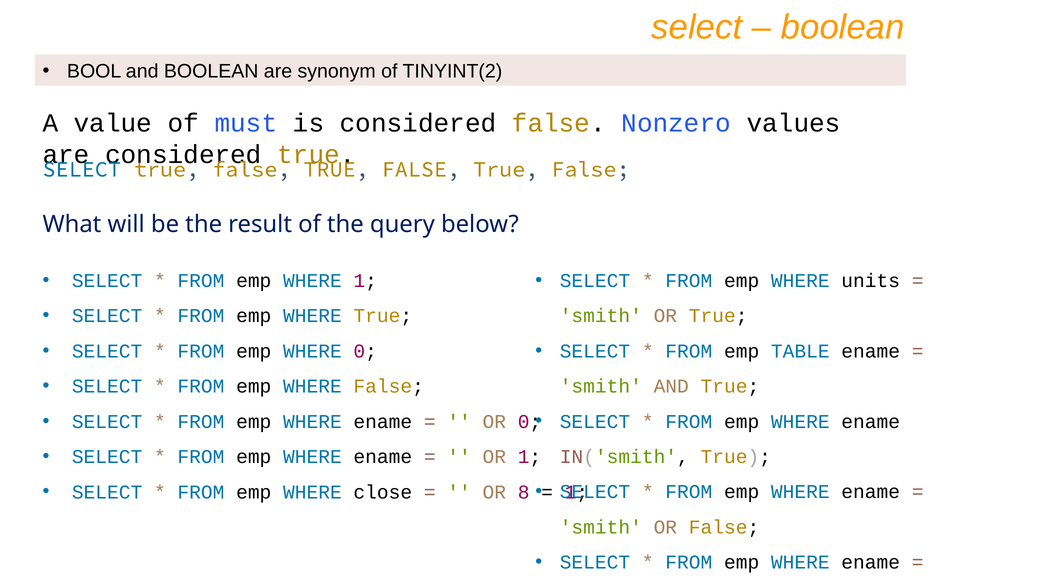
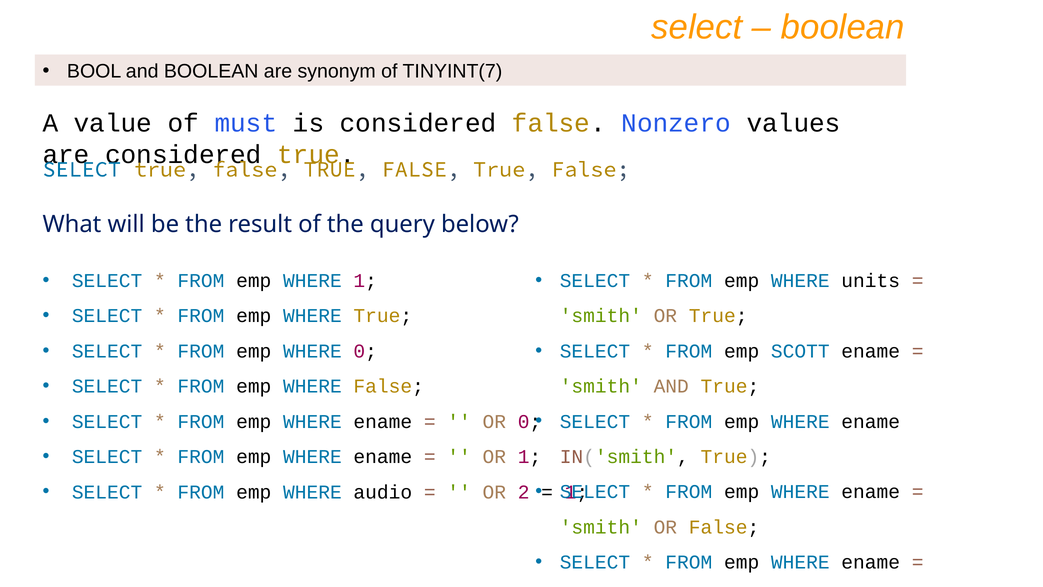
TINYINT(2: TINYINT(2 -> TINYINT(7
TABLE: TABLE -> SCOTT
close: close -> audio
8: 8 -> 2
